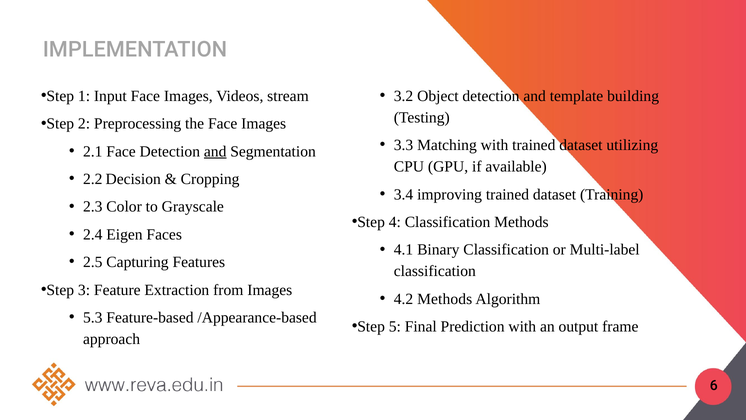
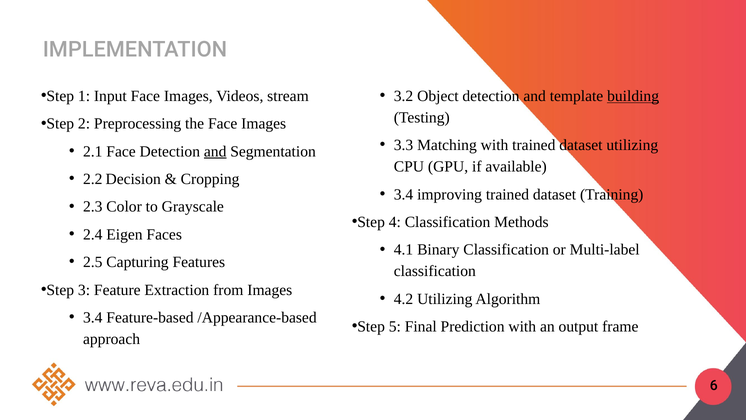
building underline: none -> present
4.2 Methods: Methods -> Utilizing
5.3 at (93, 317): 5.3 -> 3.4
